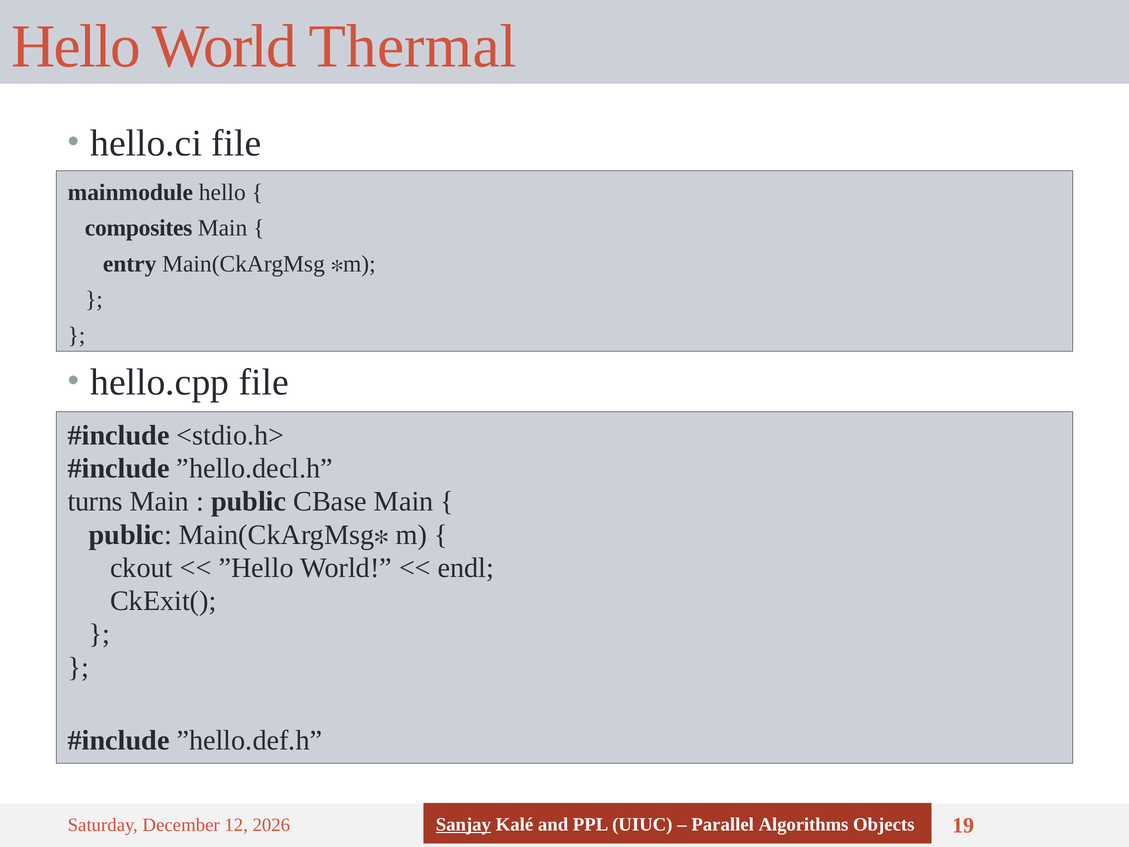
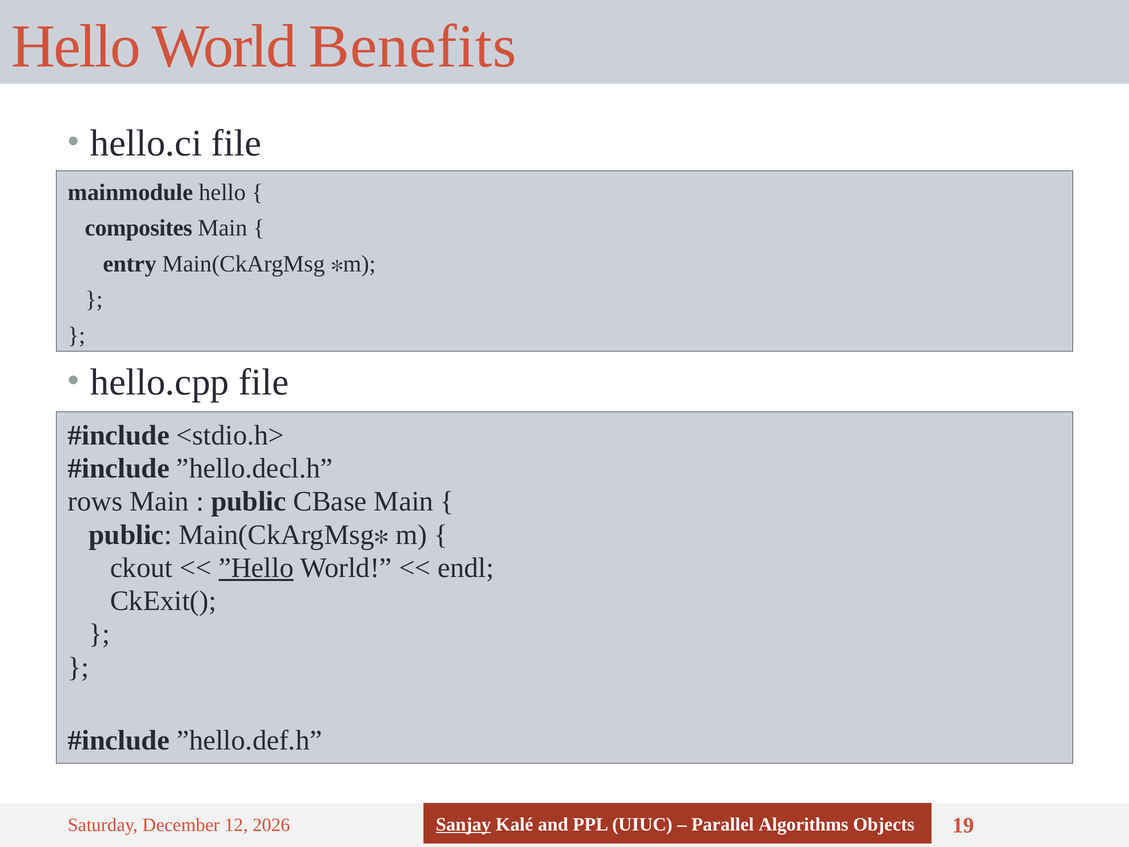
Thermal: Thermal -> Benefits
turns: turns -> rows
”Hello underline: none -> present
